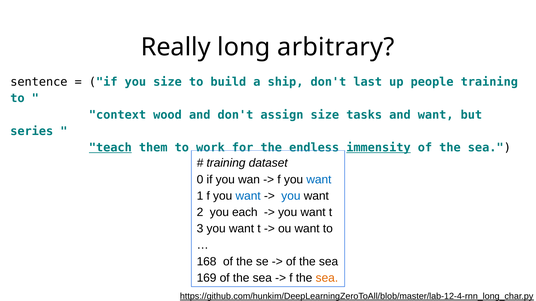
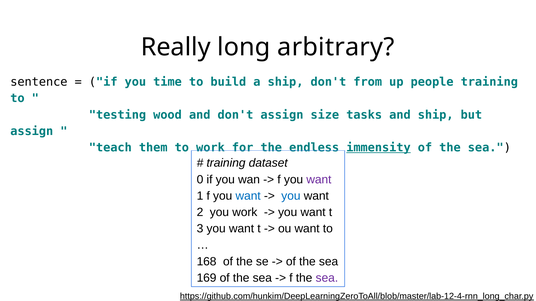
you size: size -> time
last: last -> from
context: context -> testing
and want: want -> ship
series at (32, 131): series -> assign
teach underline: present -> none
want at (319, 180) colour: blue -> purple
you each: each -> work
sea at (327, 278) colour: orange -> purple
